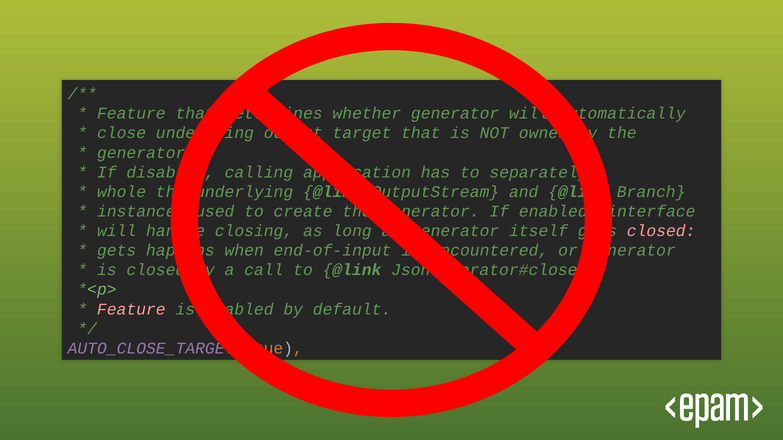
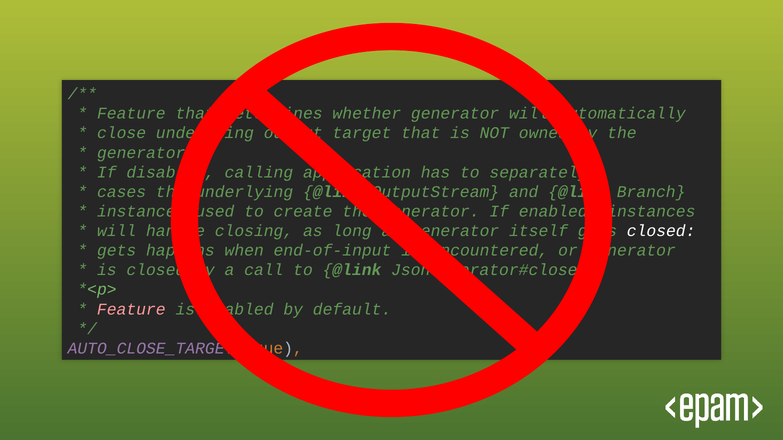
whole: whole -> cases
interface at (651, 212): interface -> instances
closed at (661, 231) colour: pink -> white
